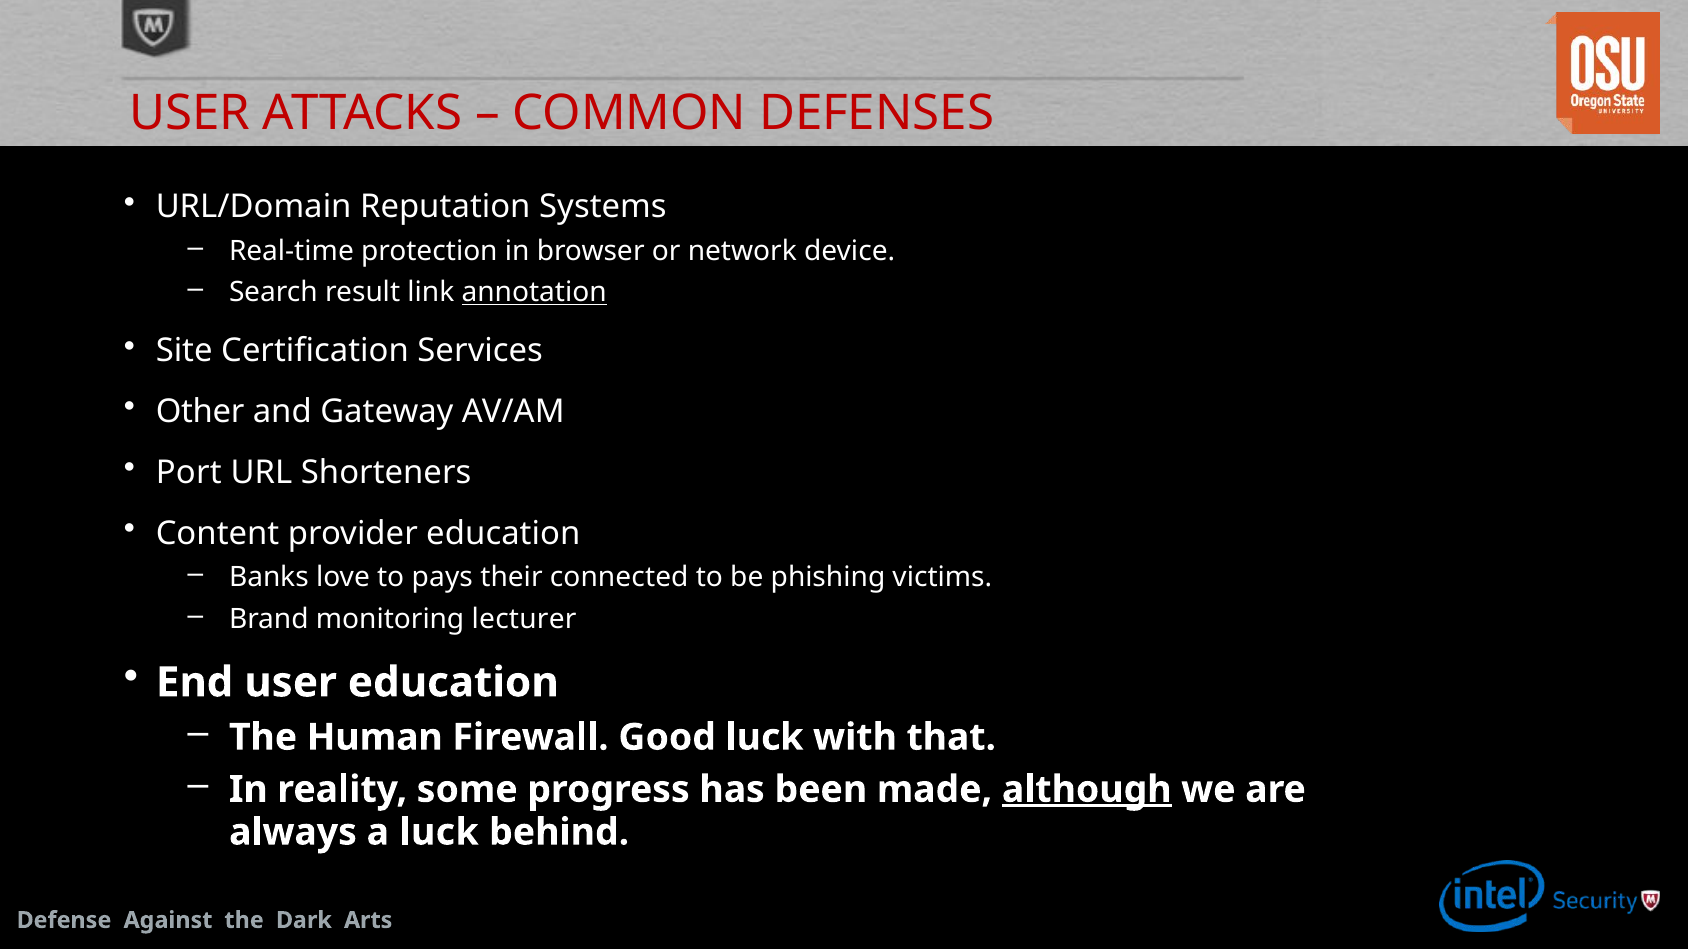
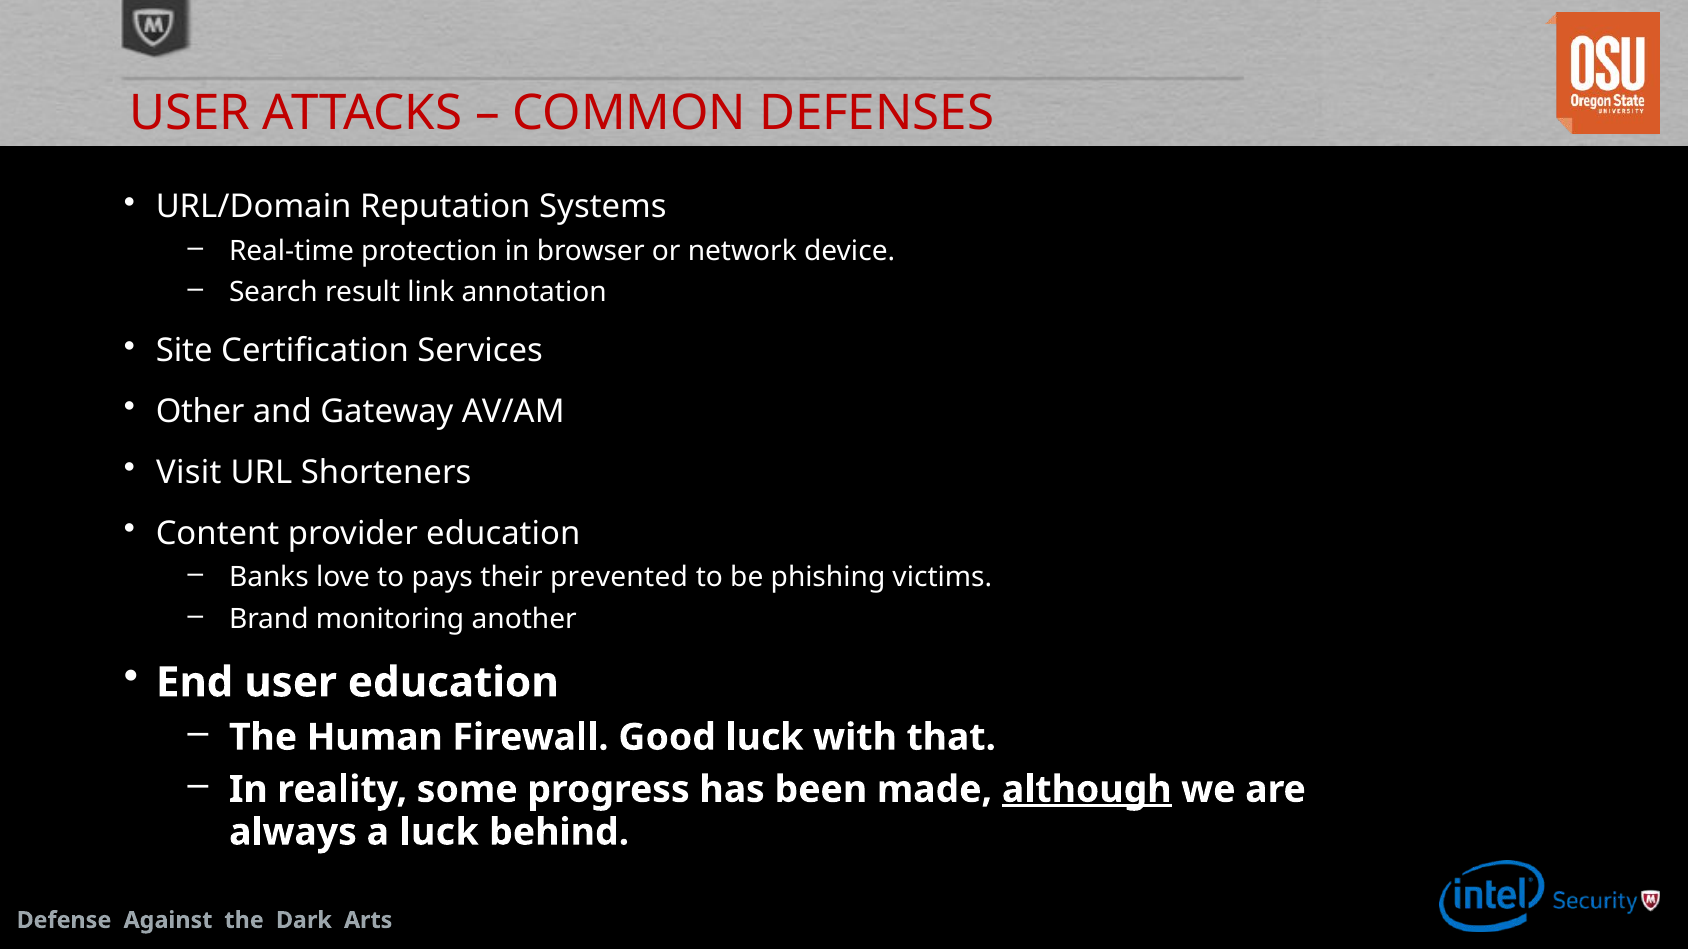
annotation underline: present -> none
Port: Port -> Visit
connected: connected -> prevented
lecturer: lecturer -> another
